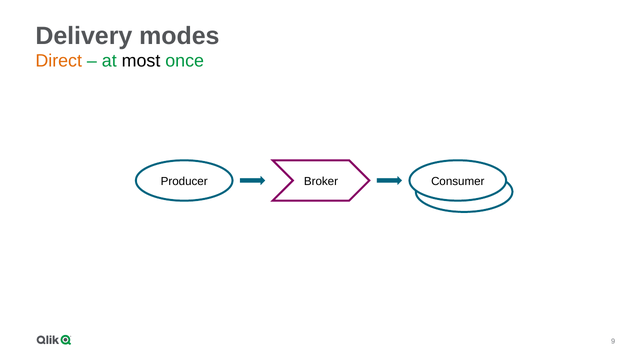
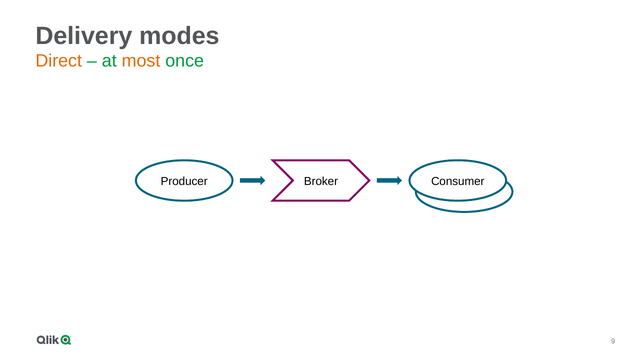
most colour: black -> orange
